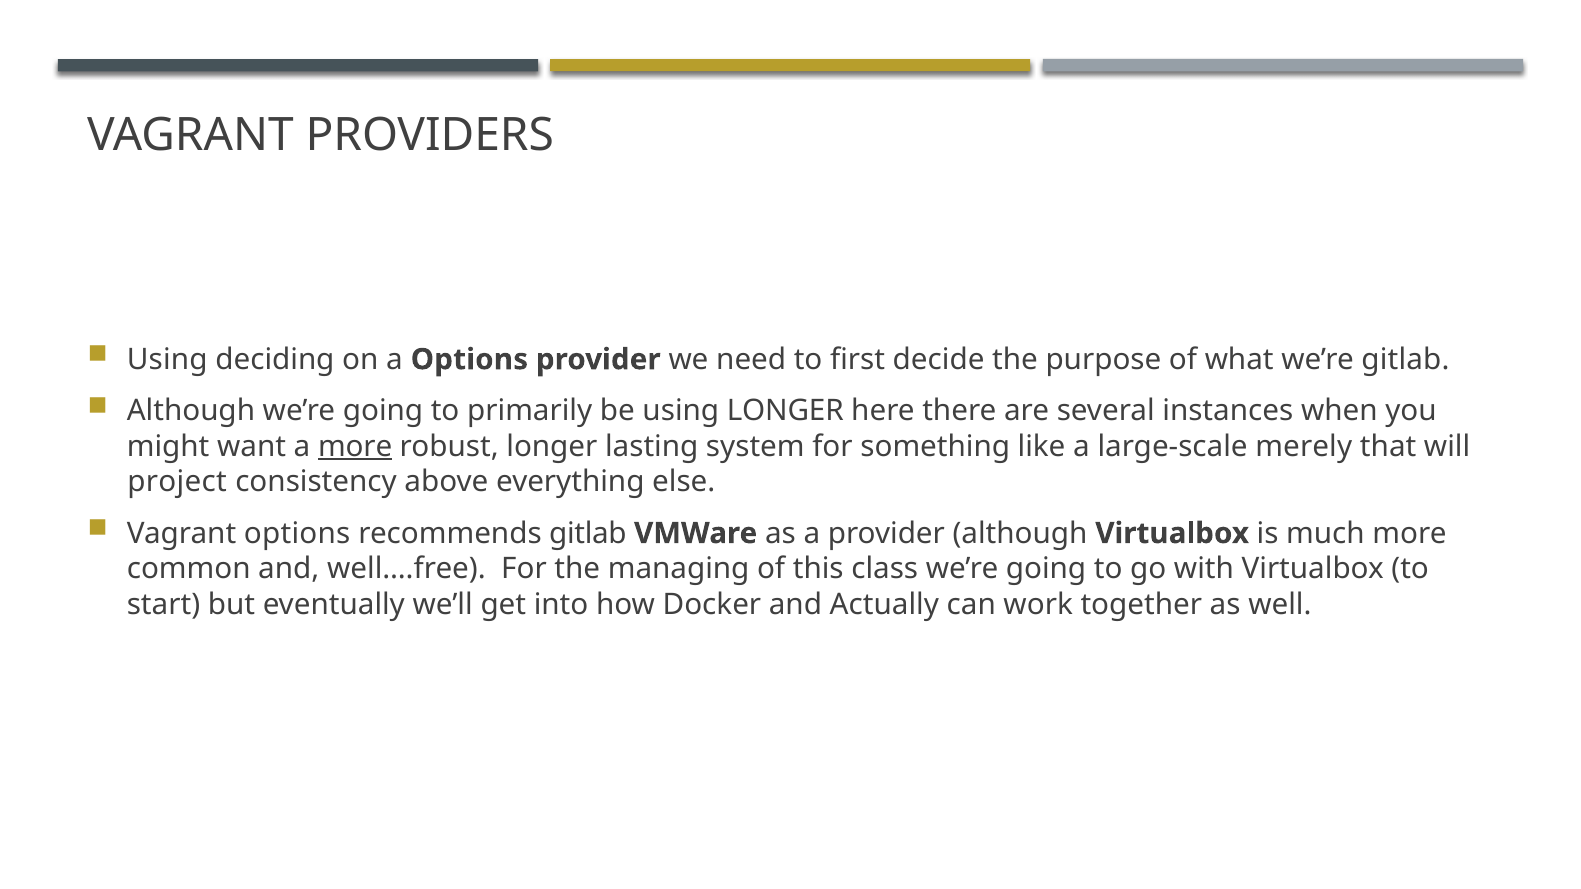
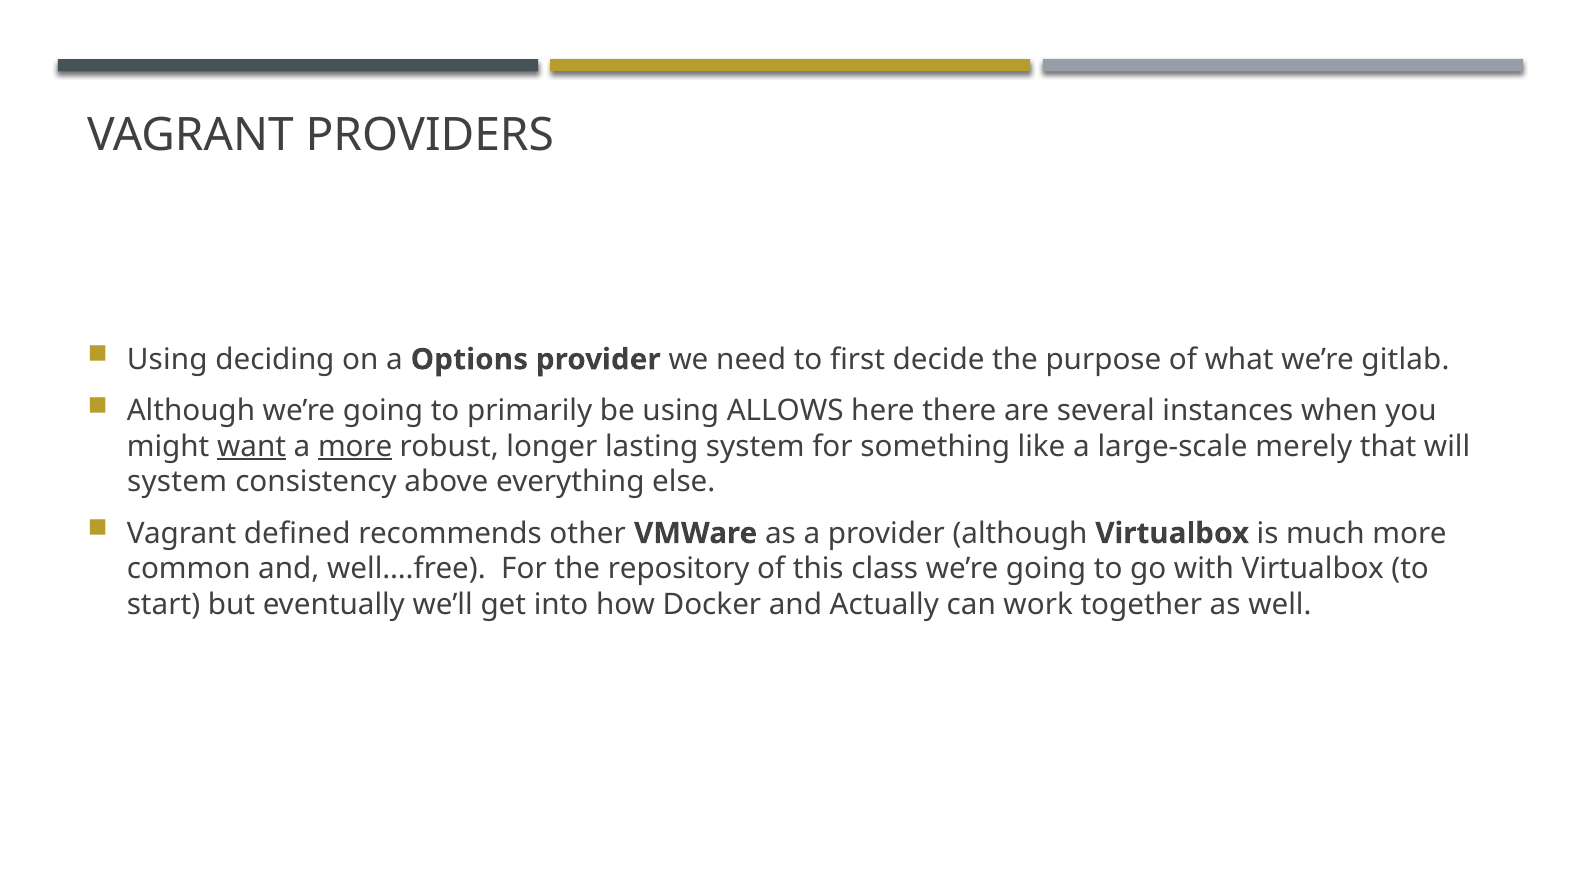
using LONGER: LONGER -> ALLOWS
want underline: none -> present
project at (177, 482): project -> system
Vagrant options: options -> defined
recommends gitlab: gitlab -> other
managing: managing -> repository
